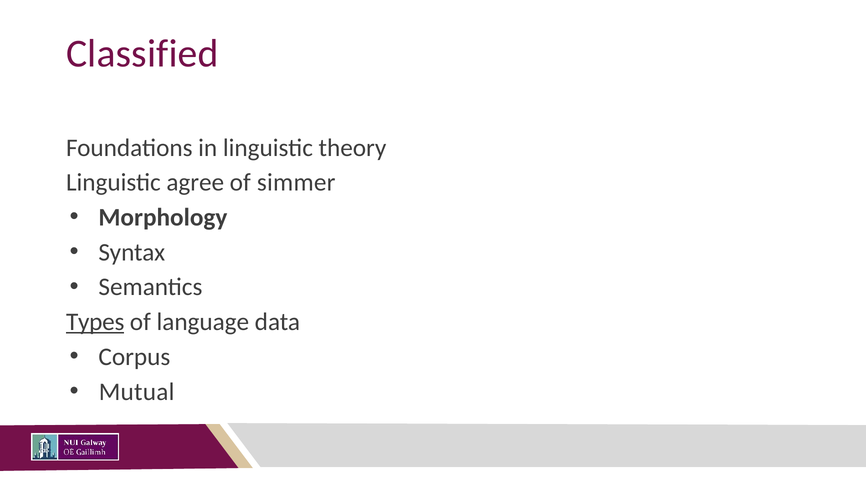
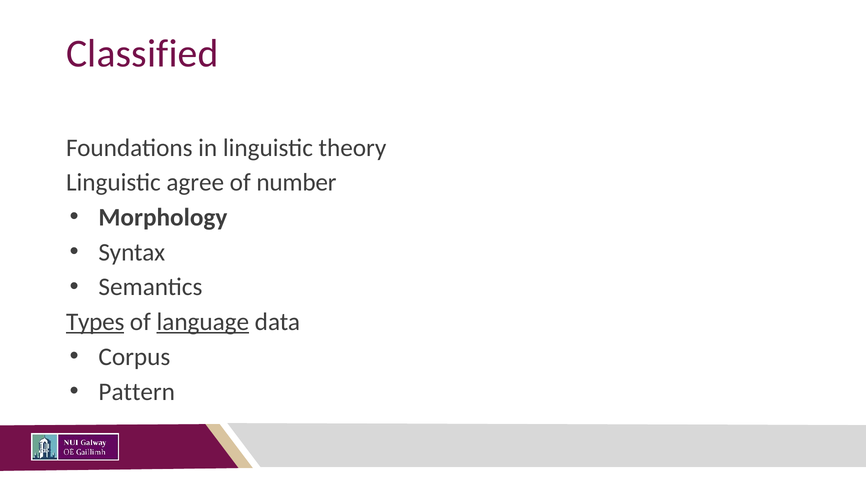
simmer: simmer -> number
language underline: none -> present
Mutual: Mutual -> Pattern
